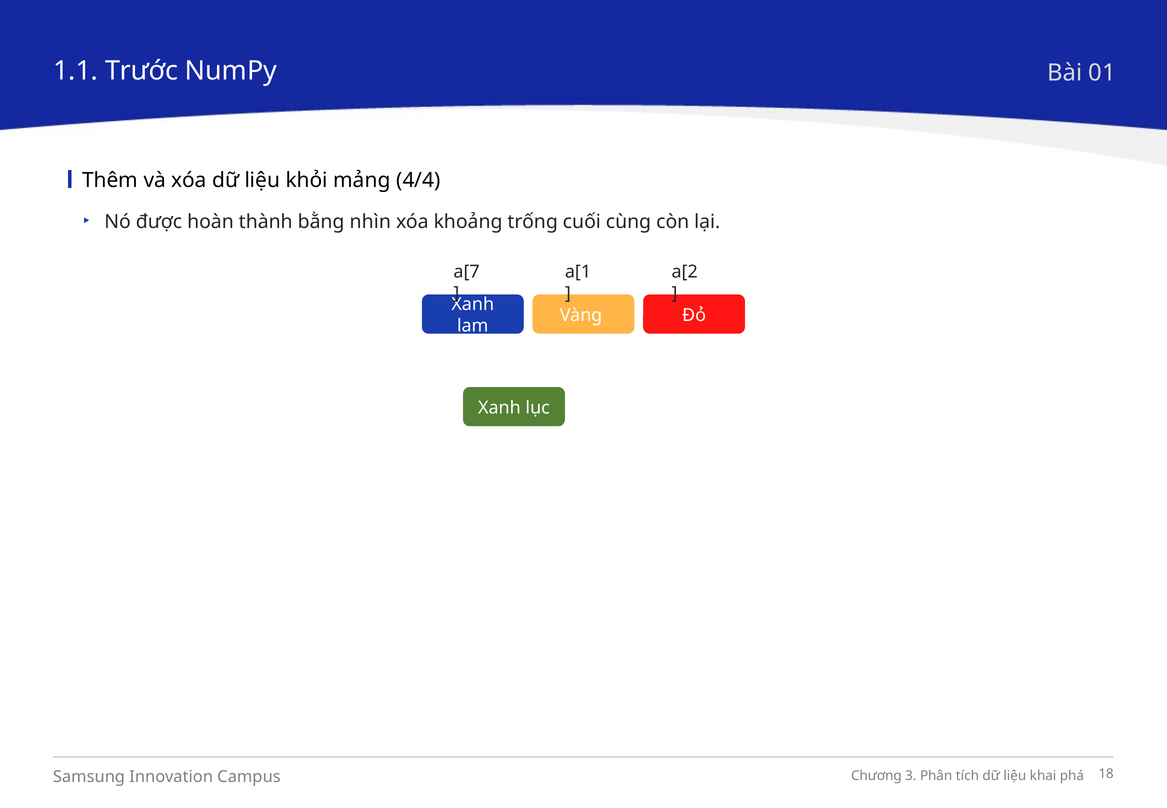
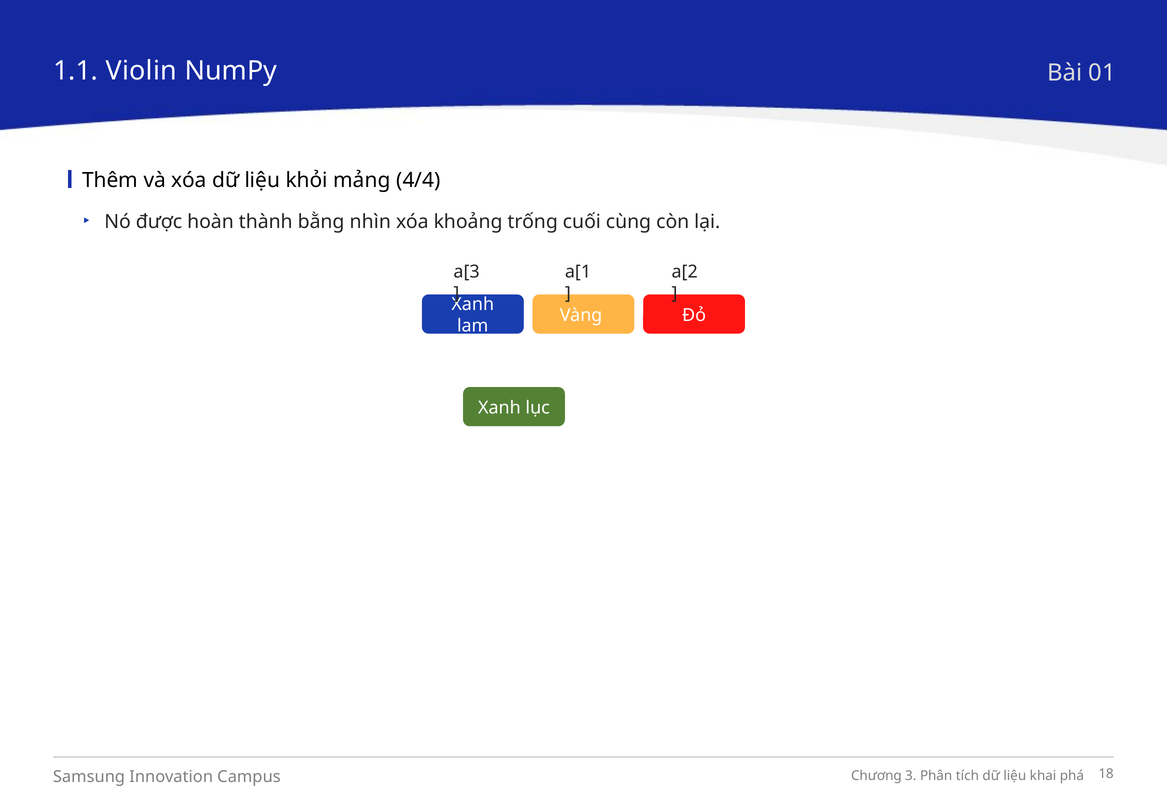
Trước: Trước -> Violin
a[7: a[7 -> a[3
